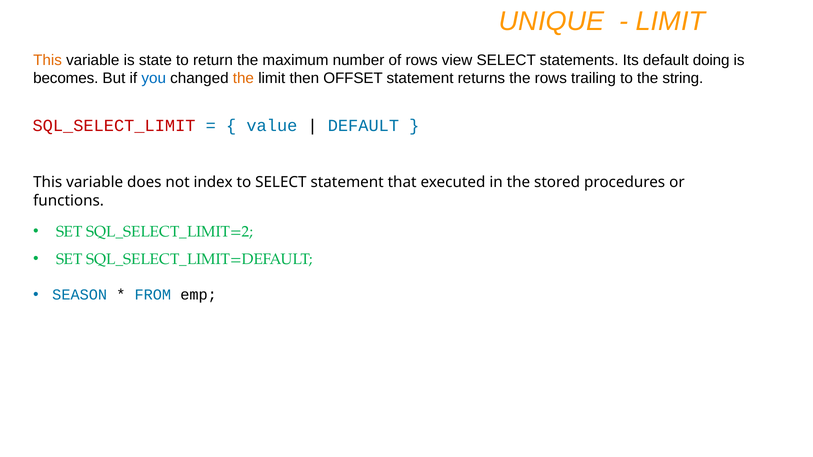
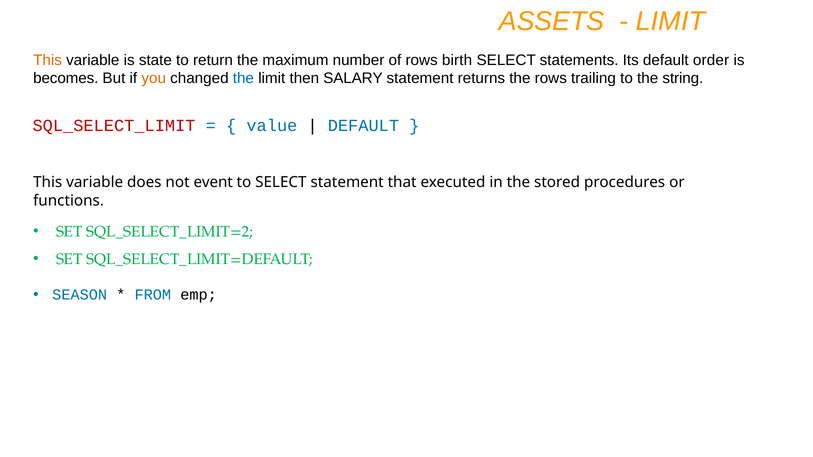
UNIQUE: UNIQUE -> ASSETS
view: view -> birth
doing: doing -> order
you colour: blue -> orange
the at (243, 78) colour: orange -> blue
OFFSET: OFFSET -> SALARY
index: index -> event
